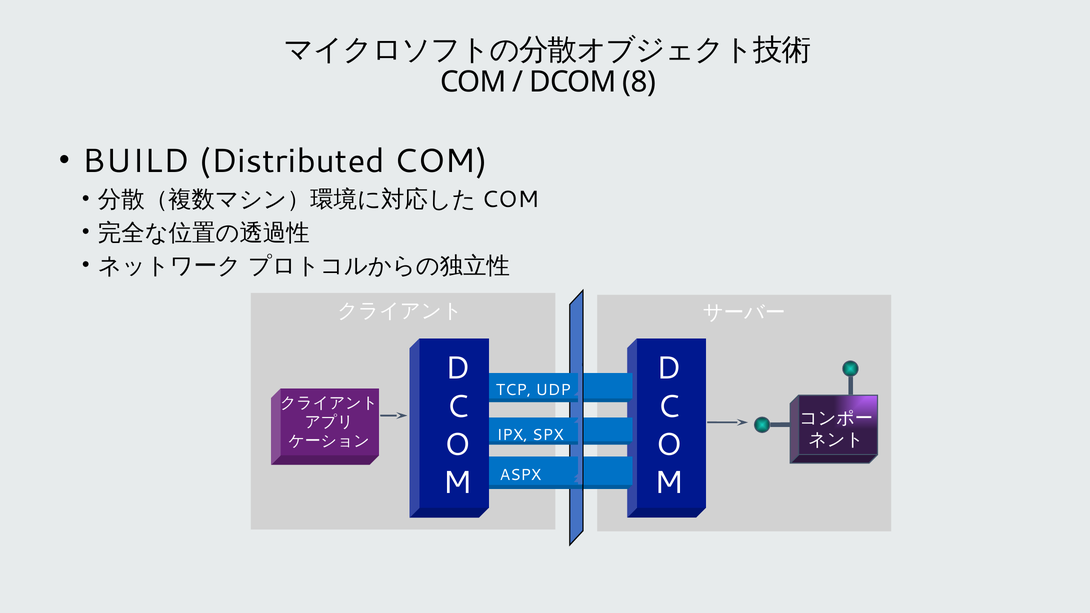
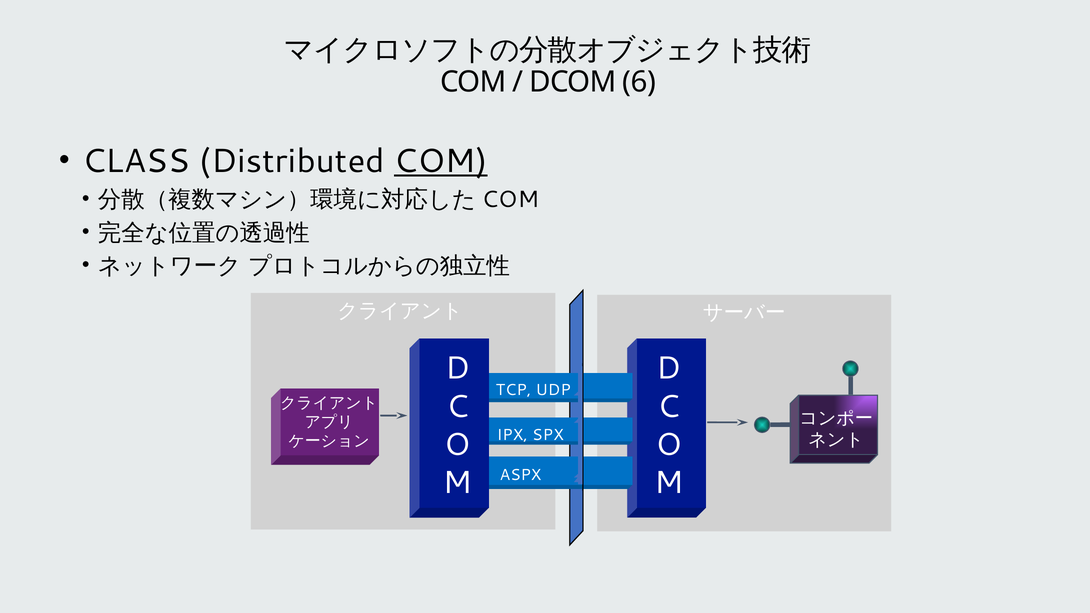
8: 8 -> 6
BUILD: BUILD -> CLASS
COM at (441, 161) underline: none -> present
